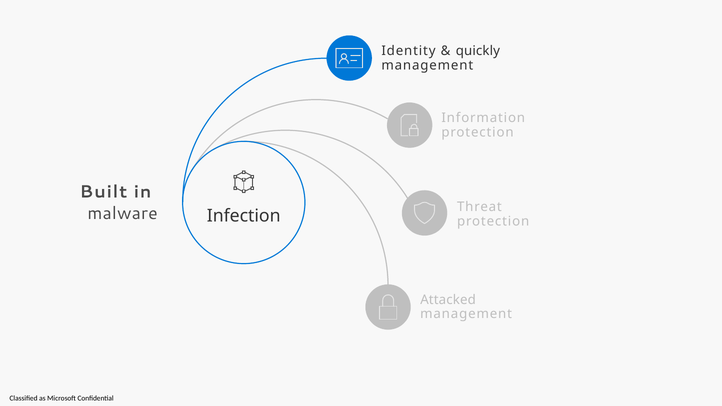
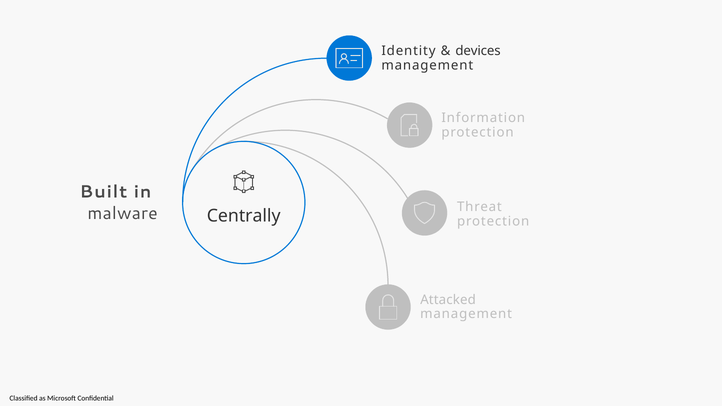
quickly: quickly -> devices
Infection: Infection -> Centrally
